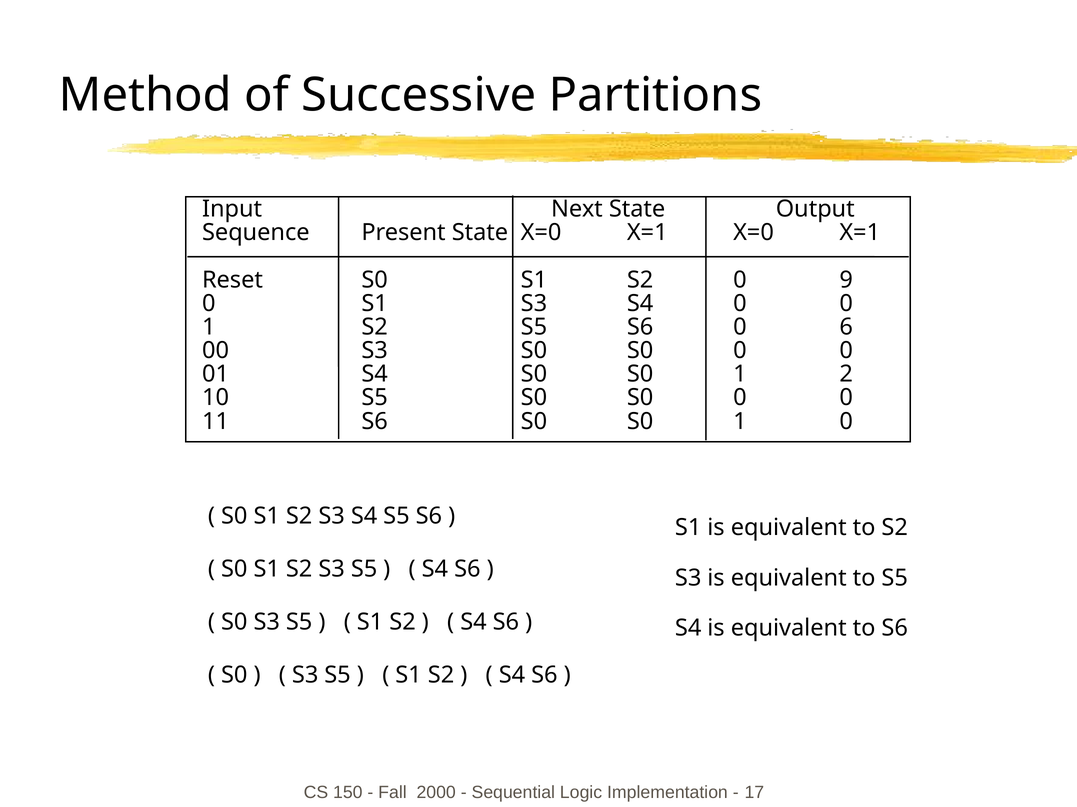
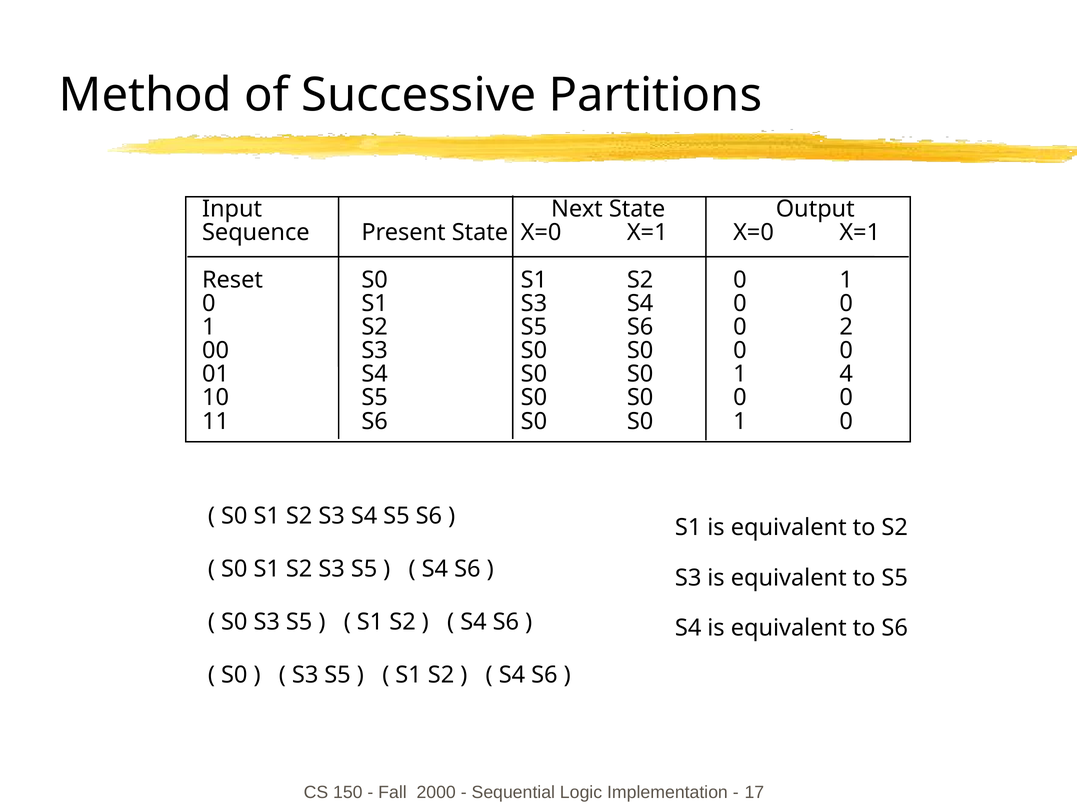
S2 0 9: 9 -> 1
6: 6 -> 2
2: 2 -> 4
